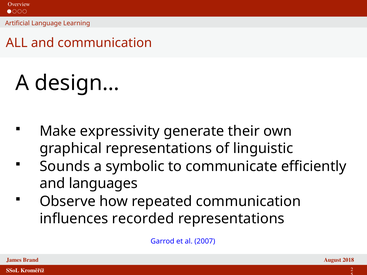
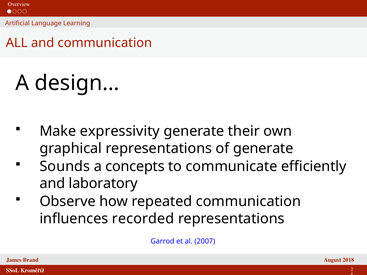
of linguistic: linguistic -> generate
symbolic: symbolic -> concepts
languages: languages -> laboratory
